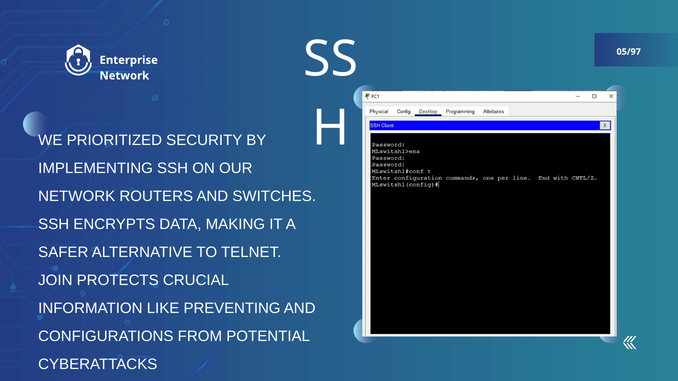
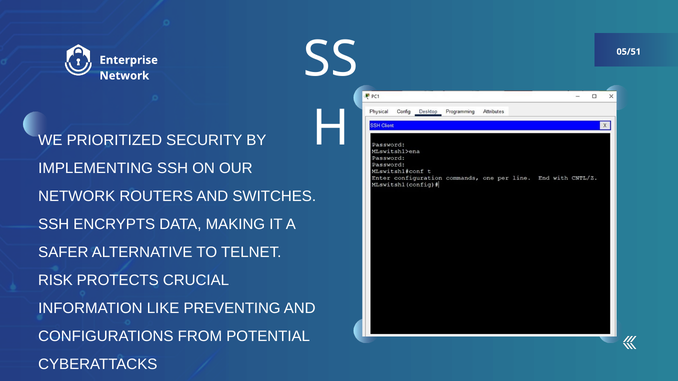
05/97: 05/97 -> 05/51
JOIN: JOIN -> RISK
